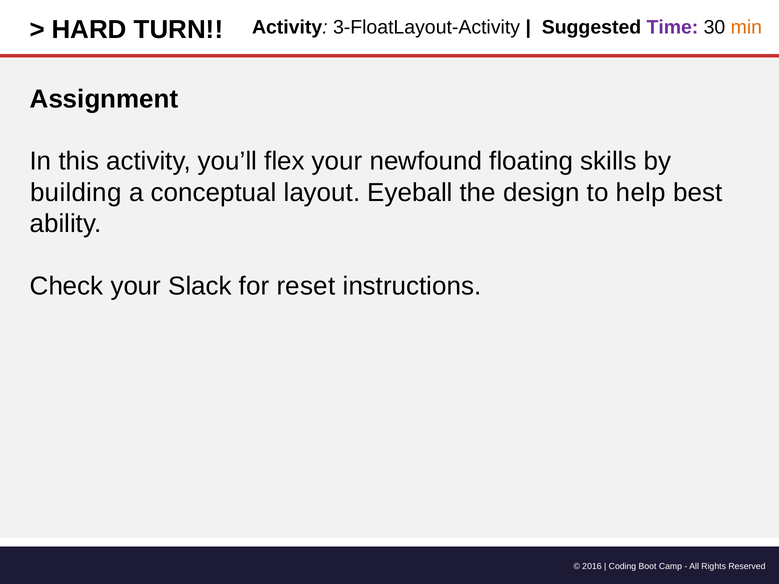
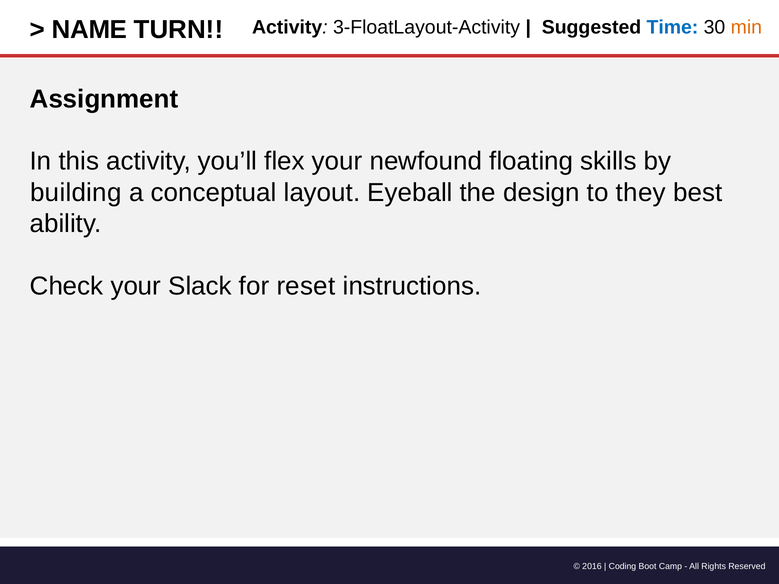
HARD: HARD -> NAME
Time colour: purple -> blue
help: help -> they
